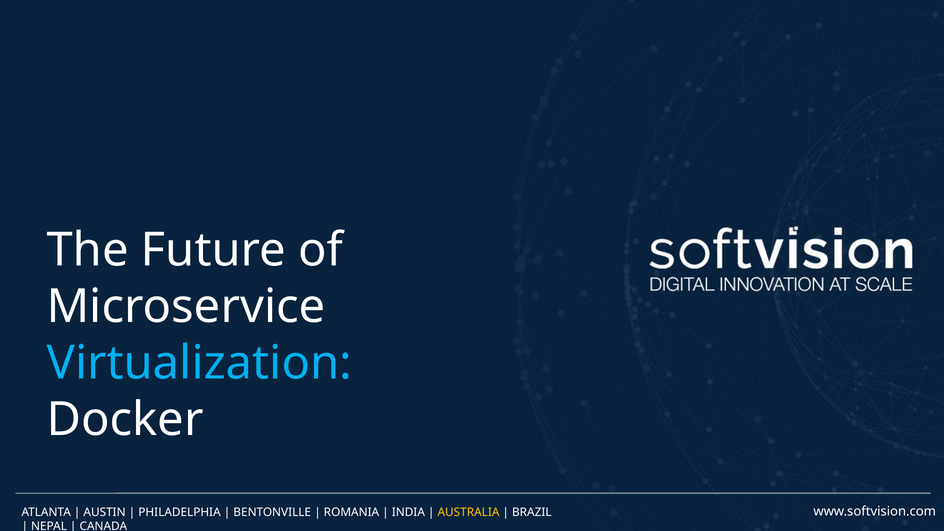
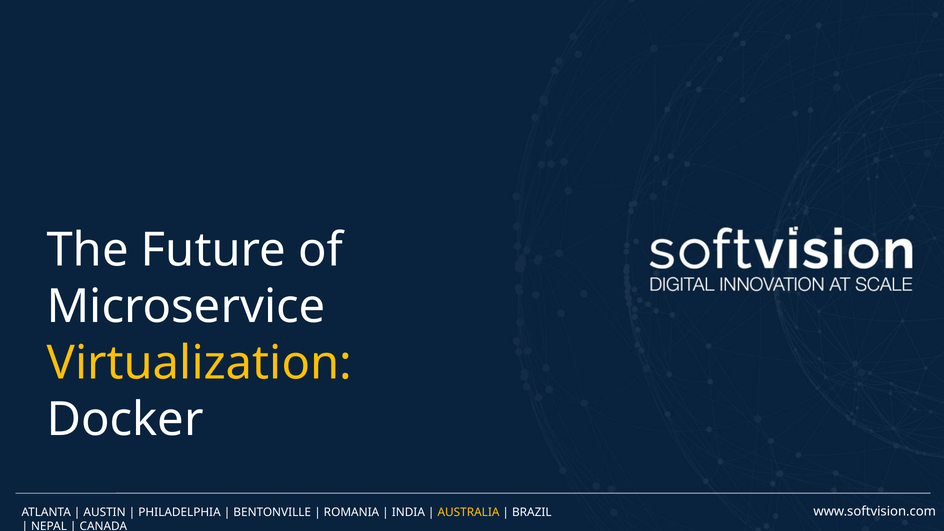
Virtualization colour: light blue -> yellow
